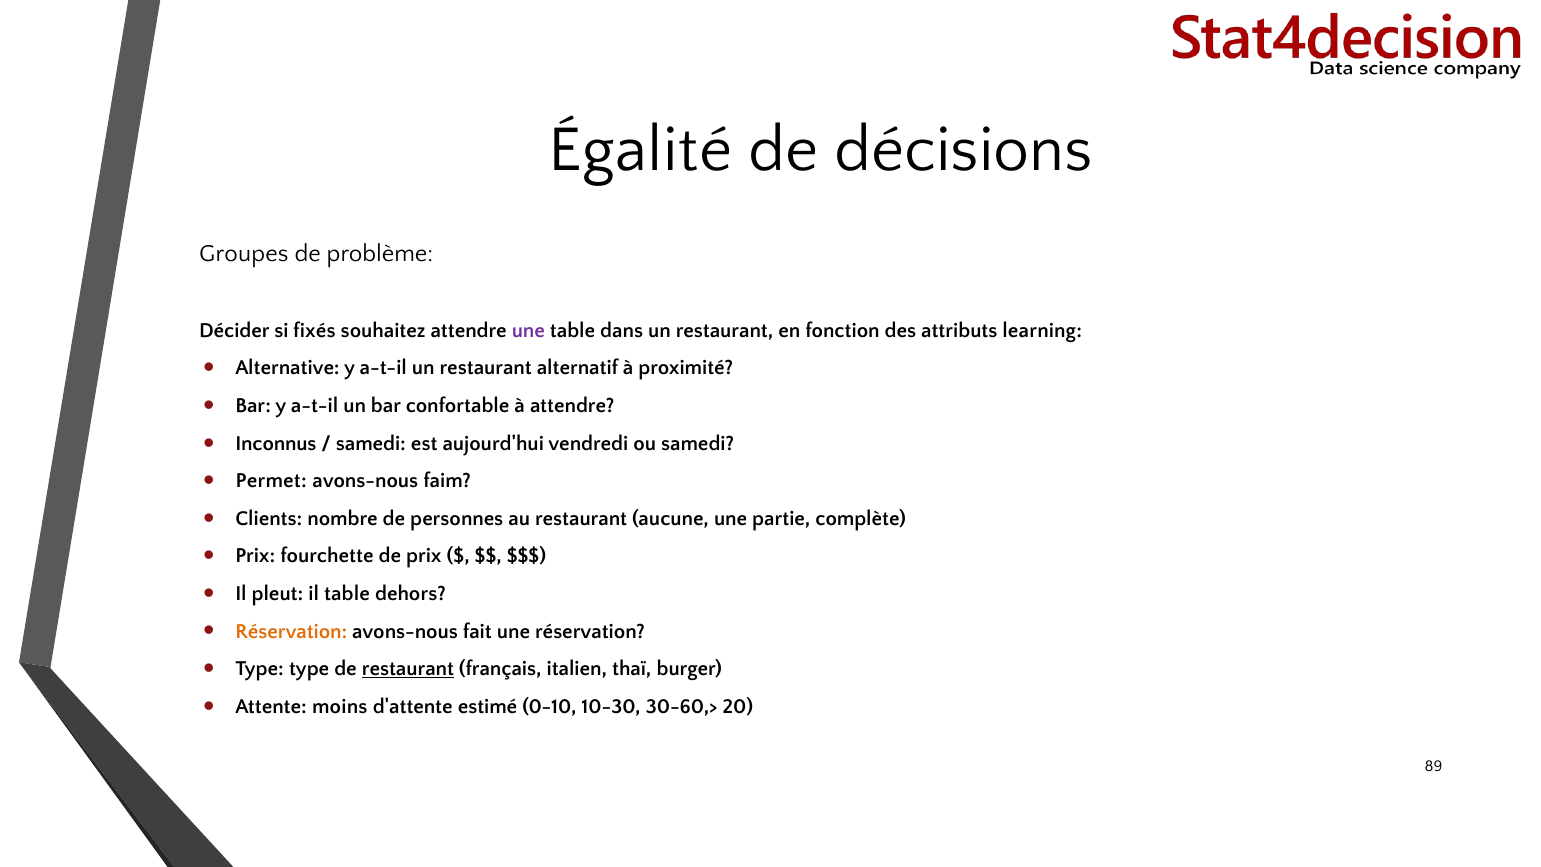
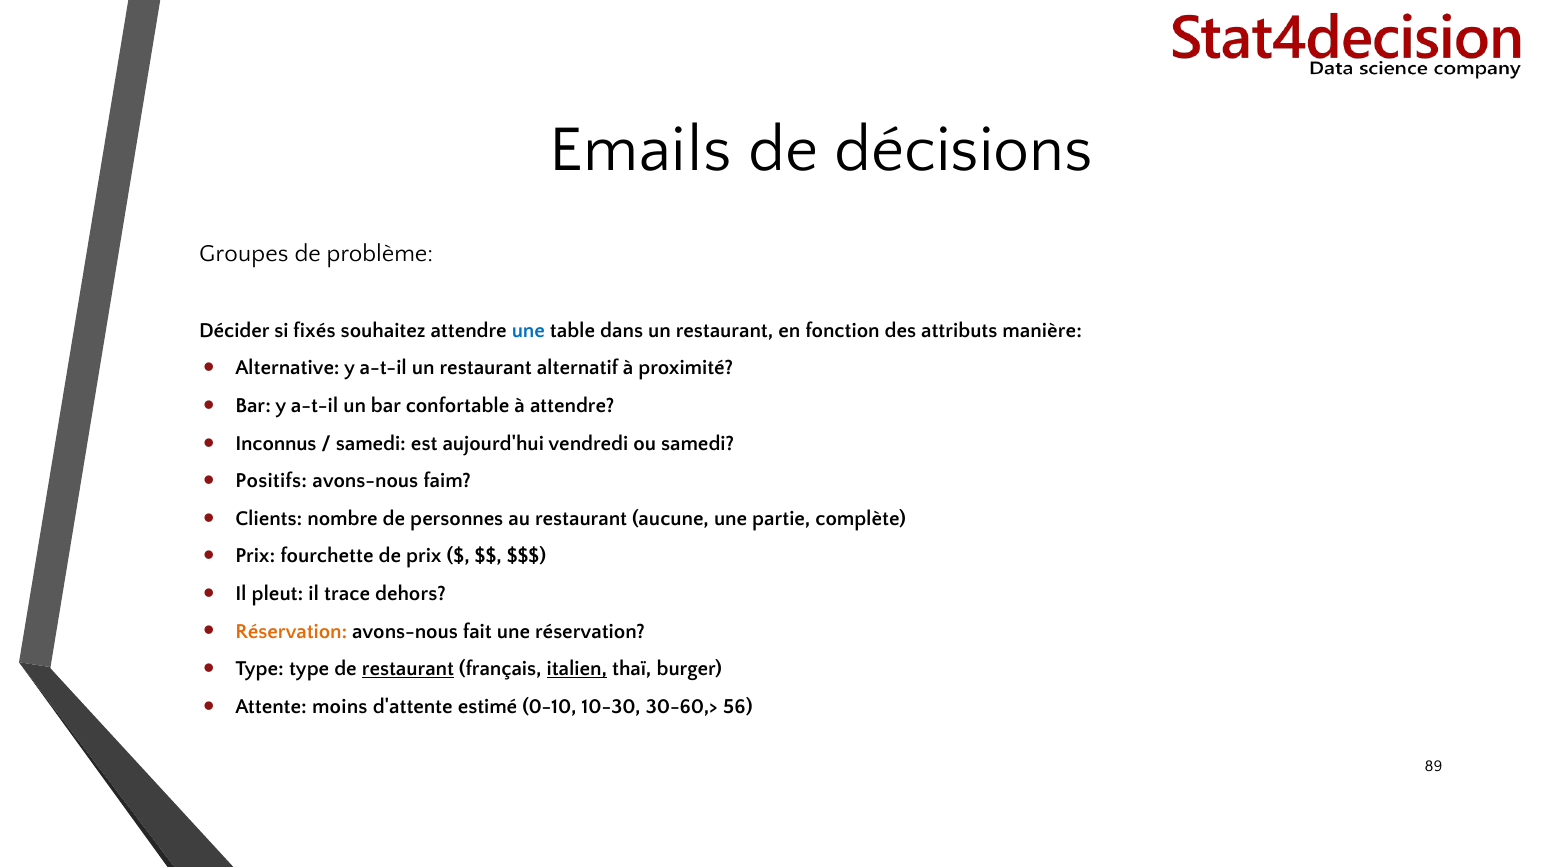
Égalité: Égalité -> Emails
une at (528, 330) colour: purple -> blue
learning: learning -> manière
Permet: Permet -> Positifs
il table: table -> trace
italien underline: none -> present
20: 20 -> 56
